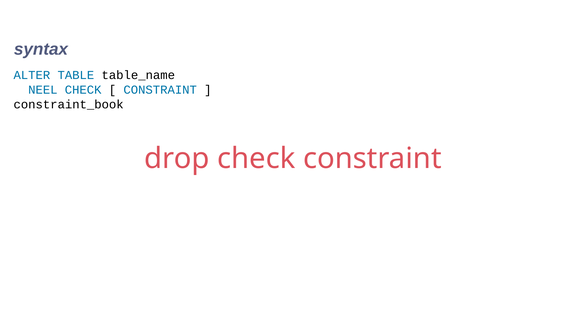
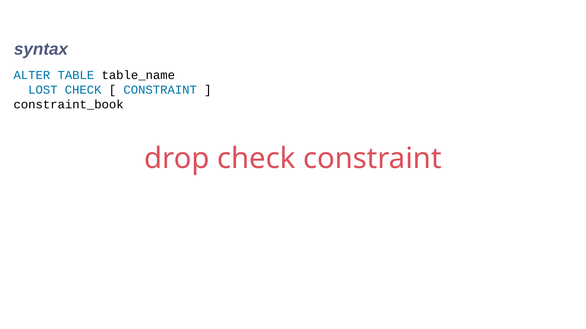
NEEL: NEEL -> LOST
